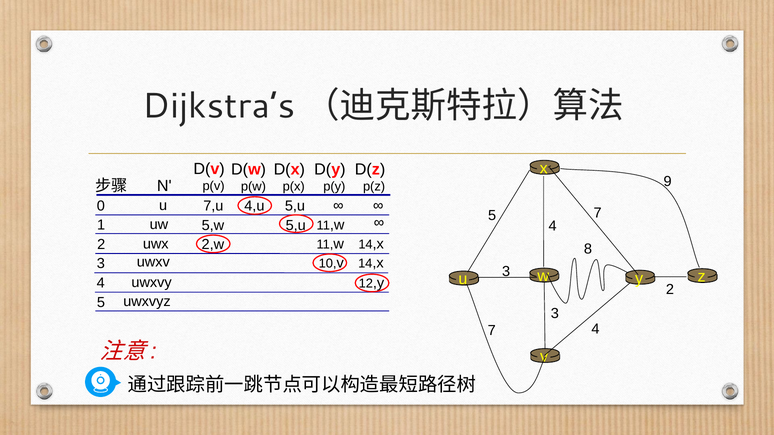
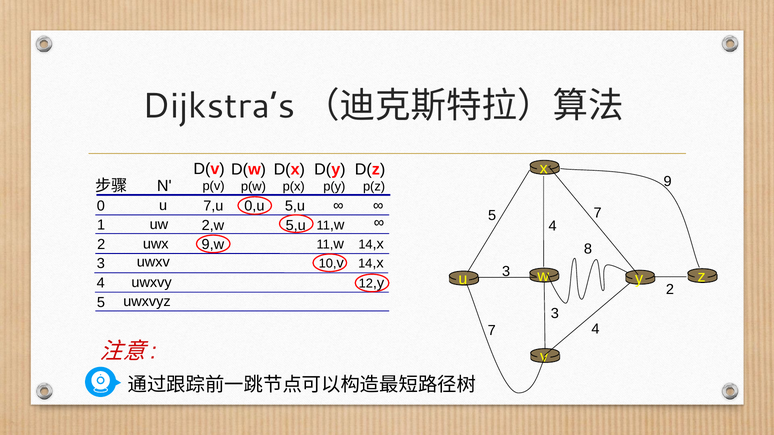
4,u: 4,u -> 0,u
5,w: 5,w -> 2,w
2,w: 2,w -> 9,w
